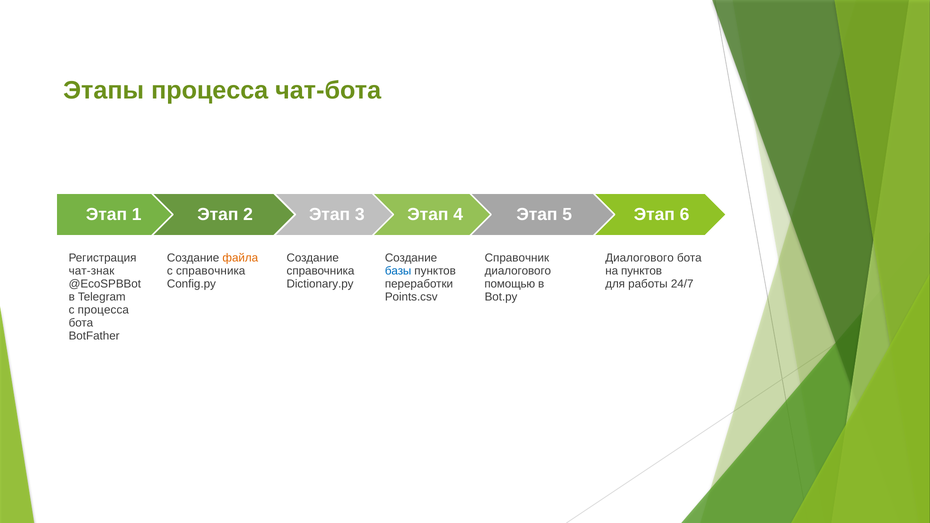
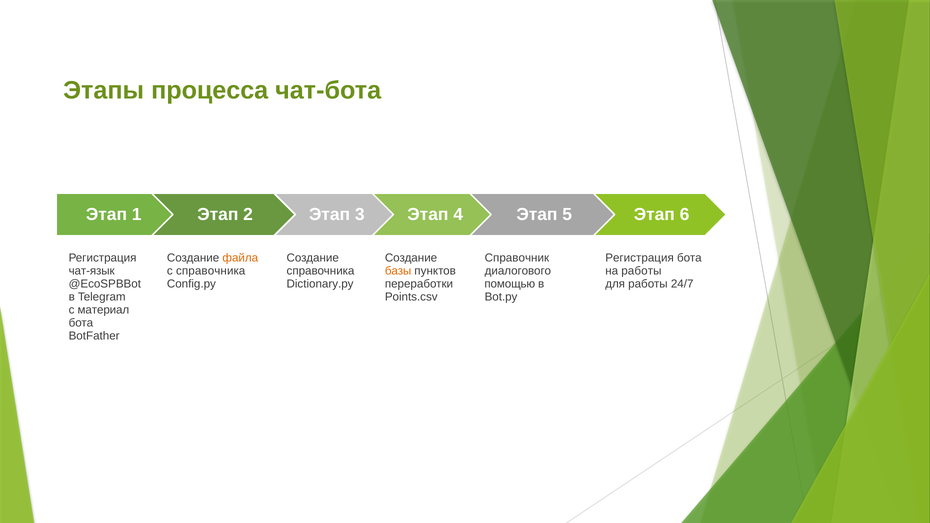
Диалогового at (640, 258): Диалогового -> Регистрация
чат-знак: чат-знак -> чат-язык
базы colour: blue -> orange
на пунктов: пунктов -> работы
с процесса: процесса -> материал
